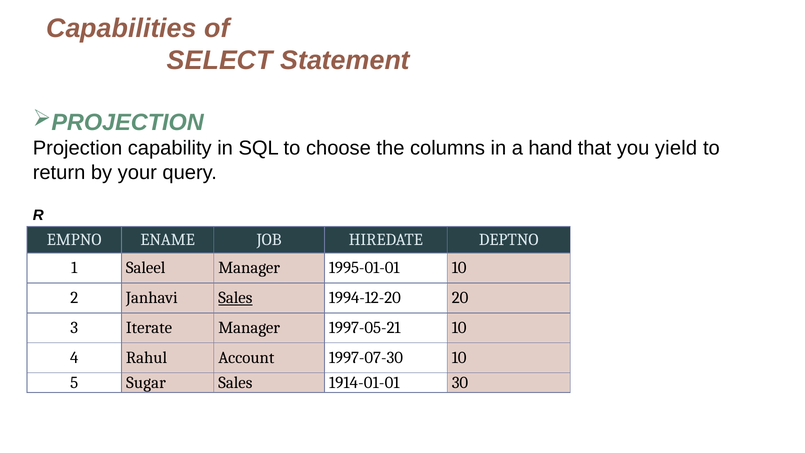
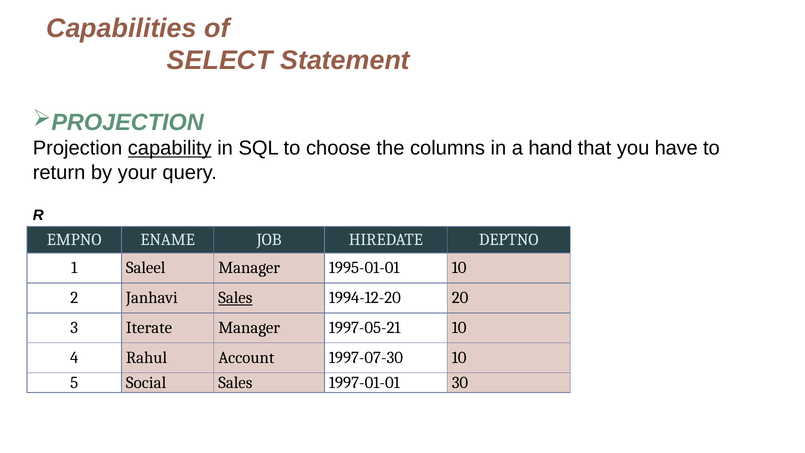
capability underline: none -> present
yield: yield -> have
Sugar: Sugar -> Social
1914-01-01: 1914-01-01 -> 1997-01-01
